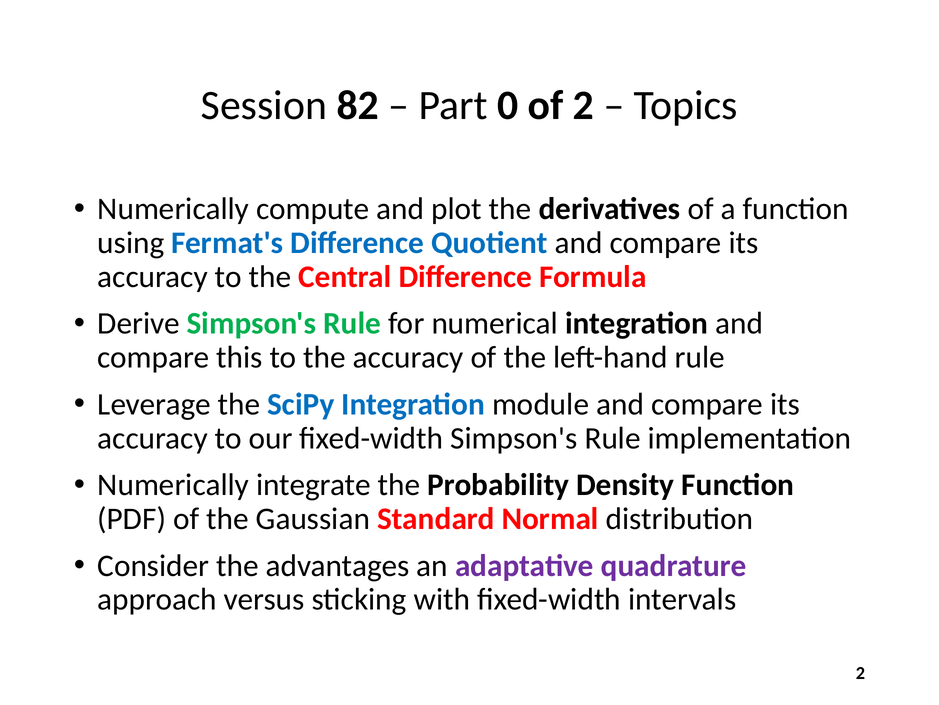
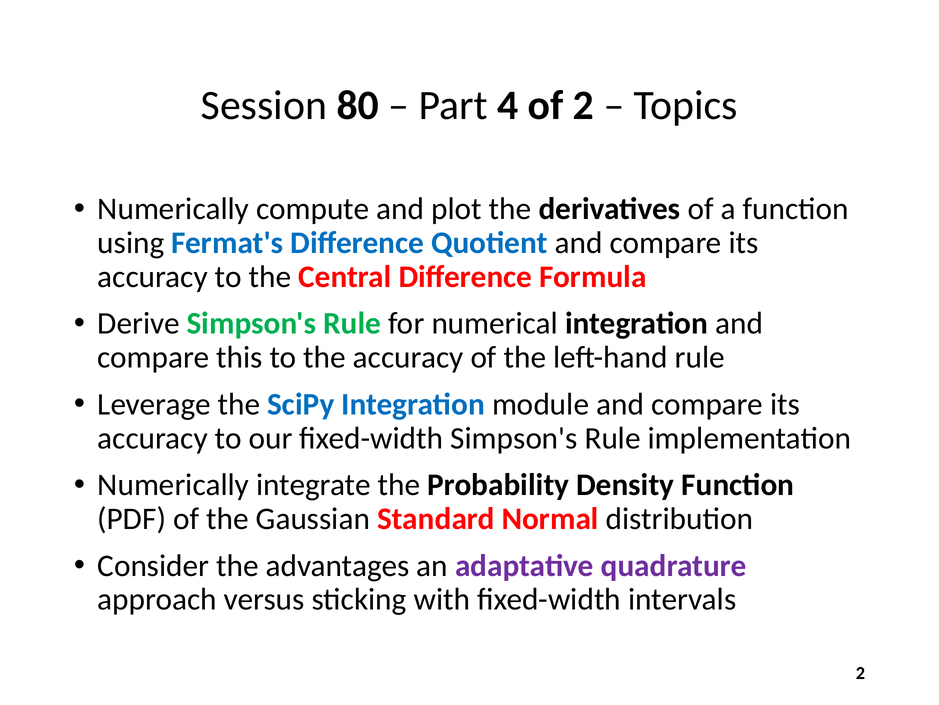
82: 82 -> 80
0: 0 -> 4
